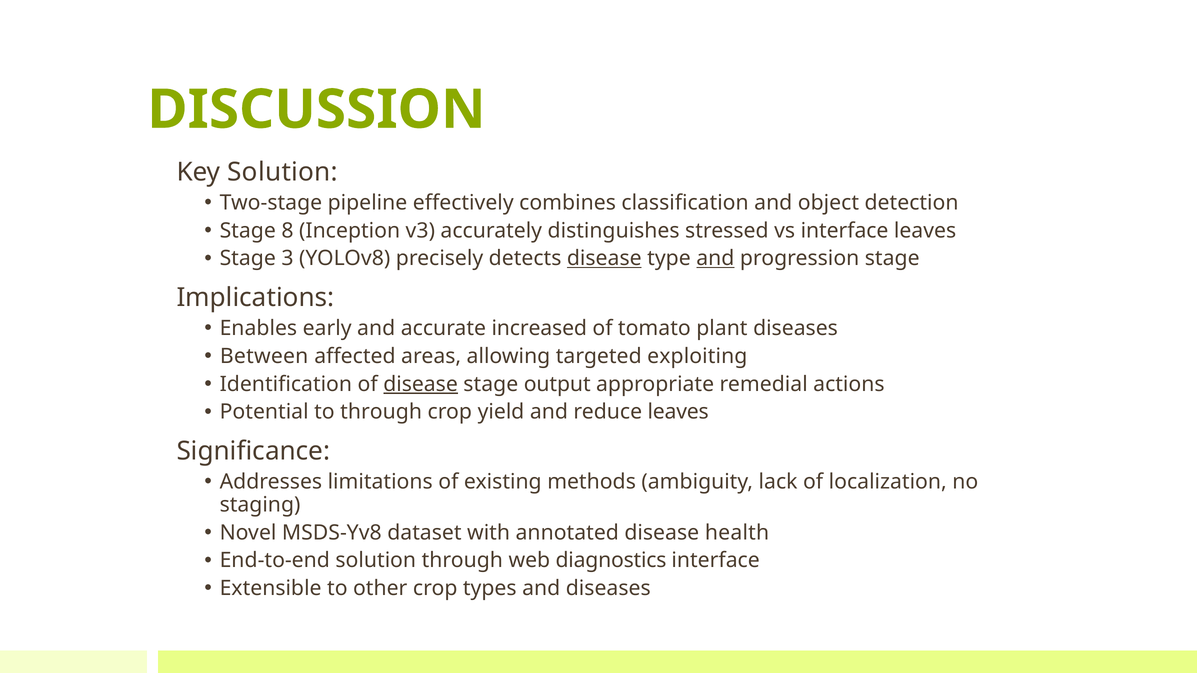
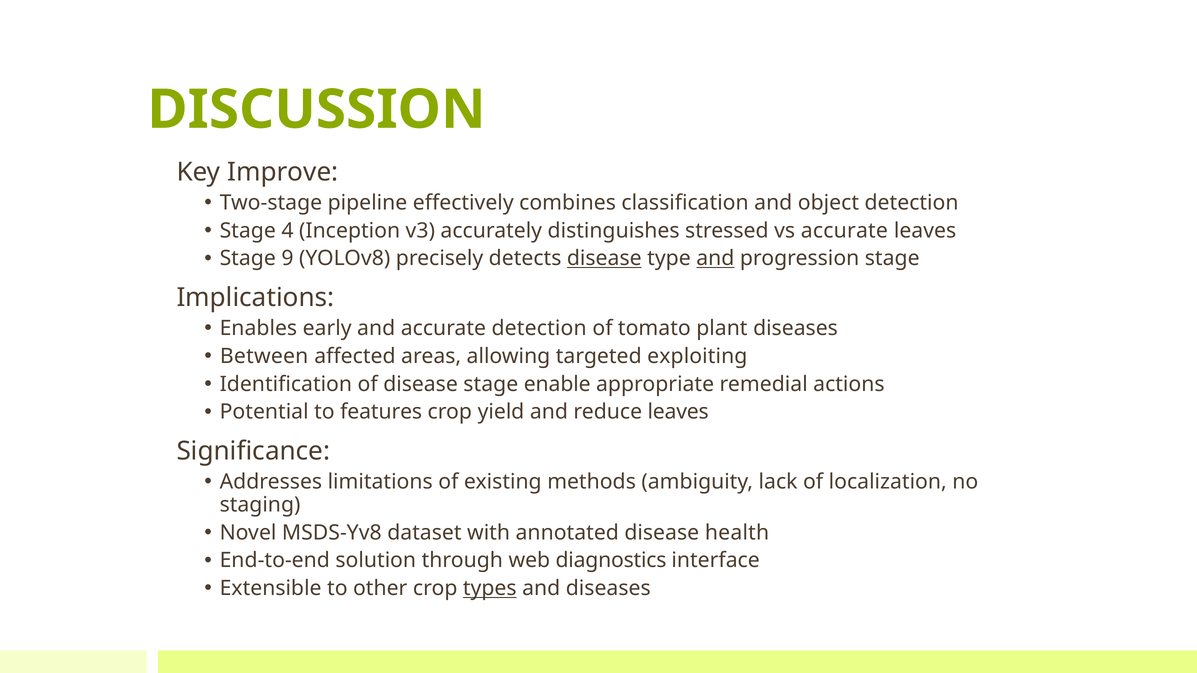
Key Solution: Solution -> Improve
8: 8 -> 4
vs interface: interface -> accurate
3: 3 -> 9
accurate increased: increased -> detection
disease at (421, 384) underline: present -> none
output: output -> enable
to through: through -> features
types underline: none -> present
